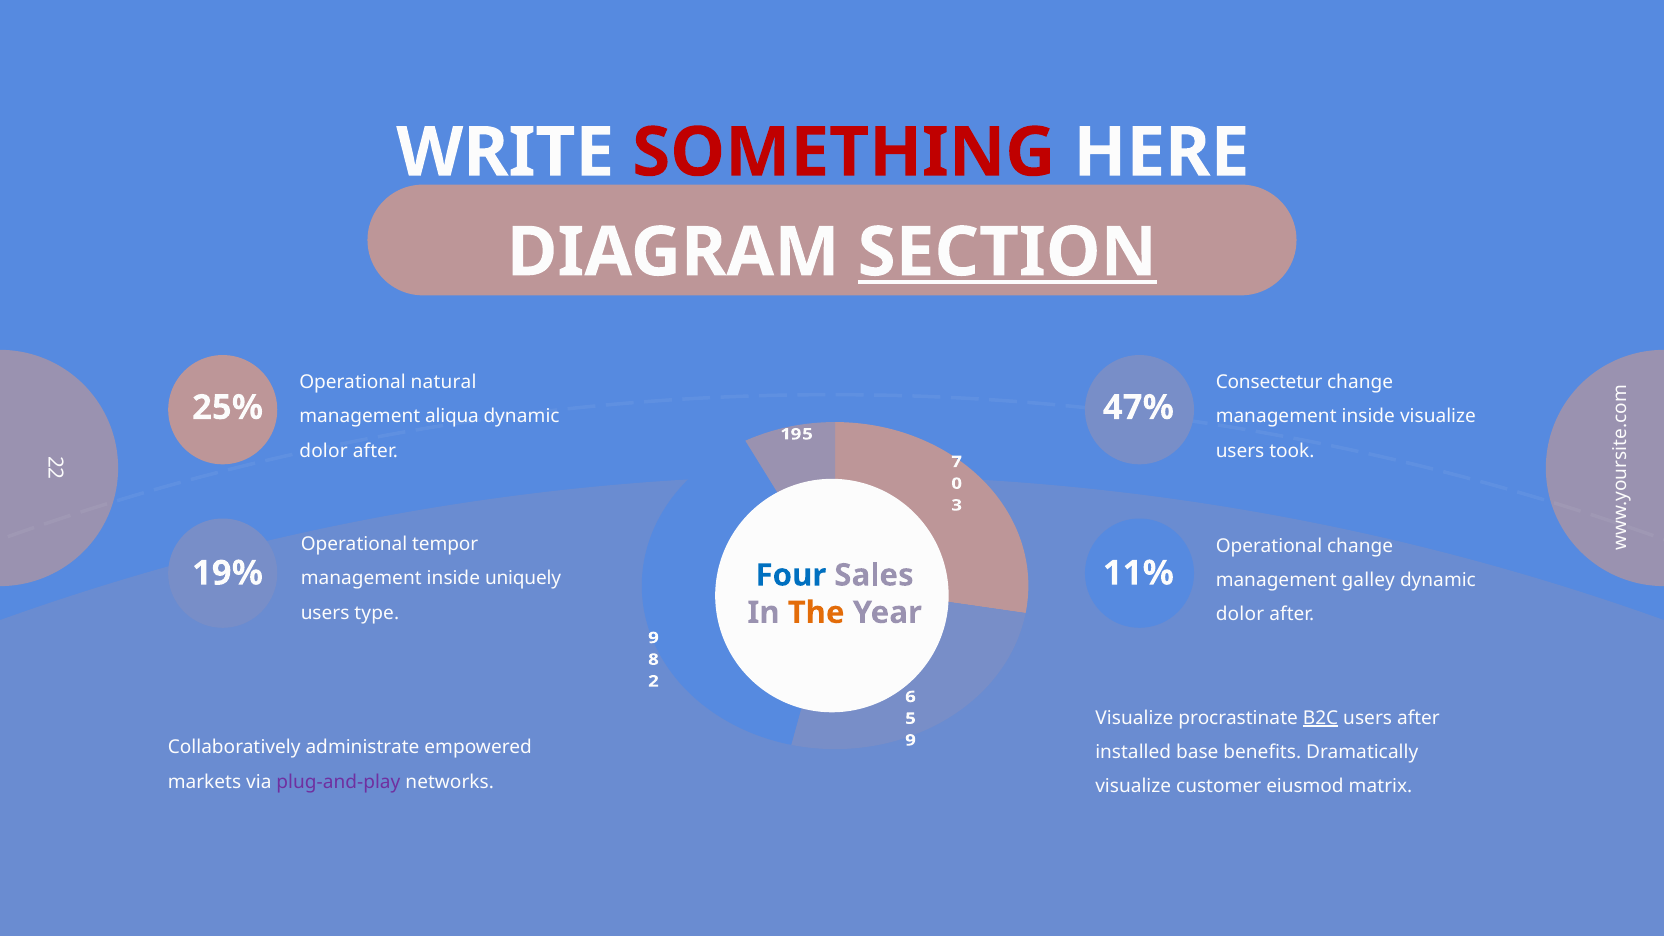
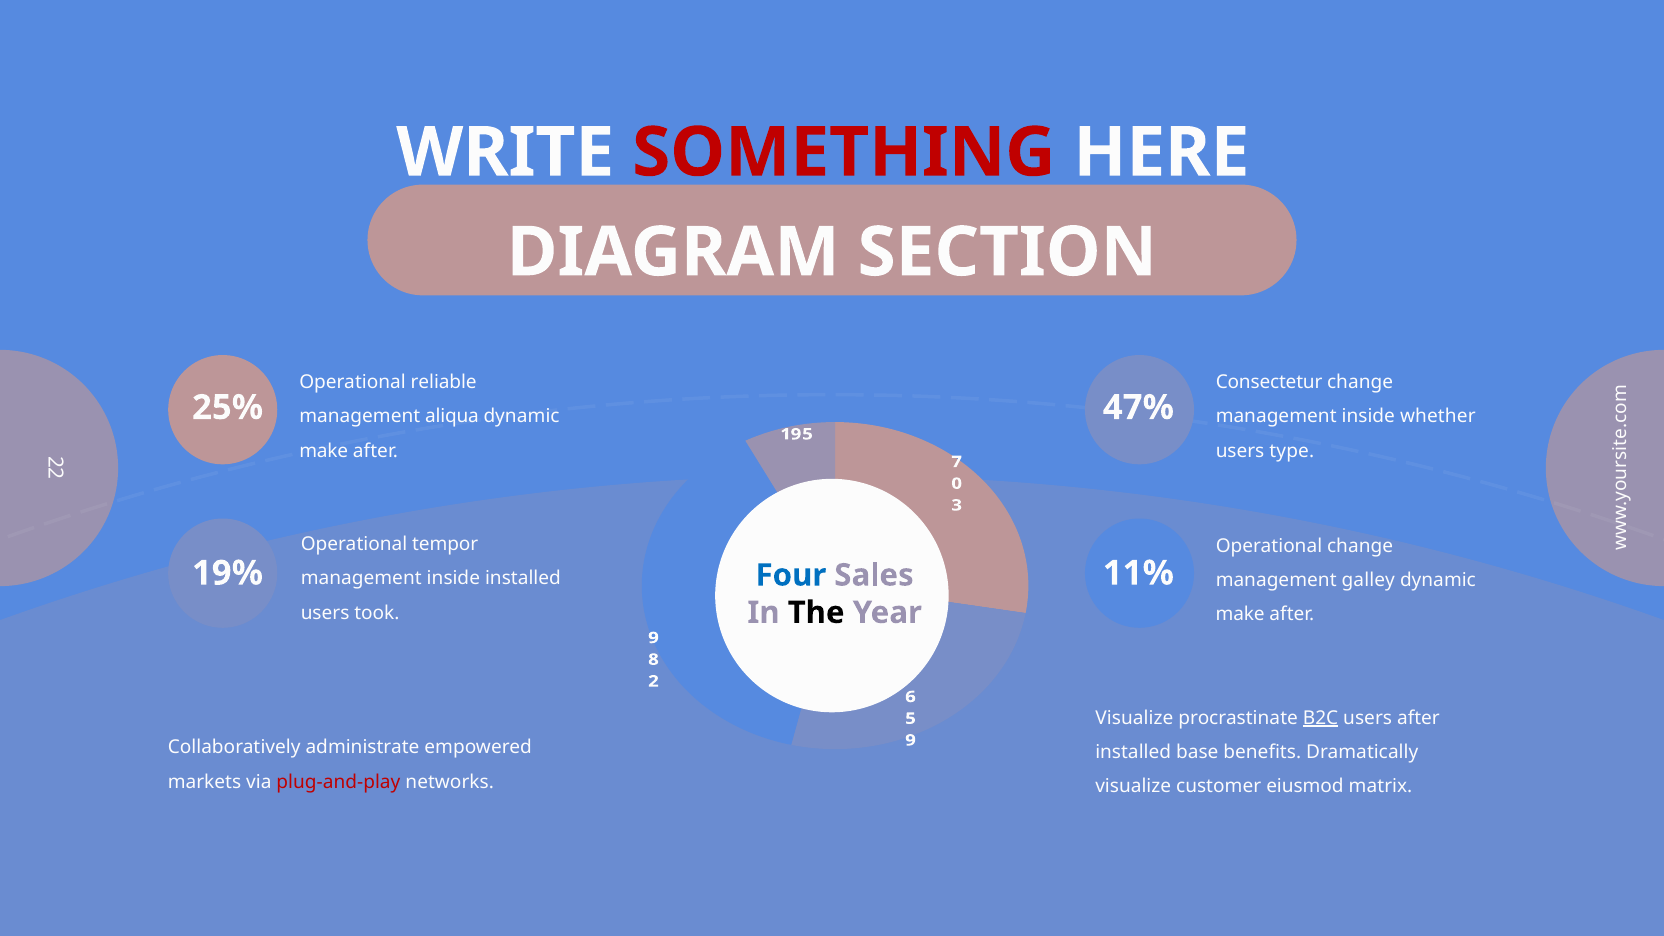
SECTION underline: present -> none
natural: natural -> reliable
inside visualize: visualize -> whether
dolor at (324, 451): dolor -> make
took: took -> type
inside uniquely: uniquely -> installed
The colour: orange -> black
type: type -> took
dolor at (1240, 614): dolor -> make
plug-and-play colour: purple -> red
